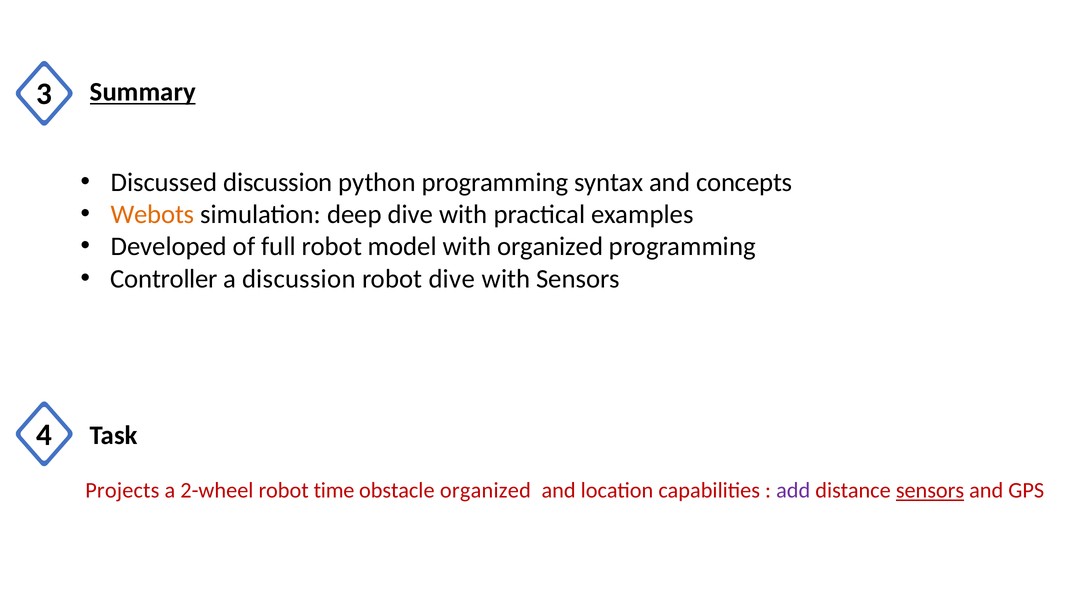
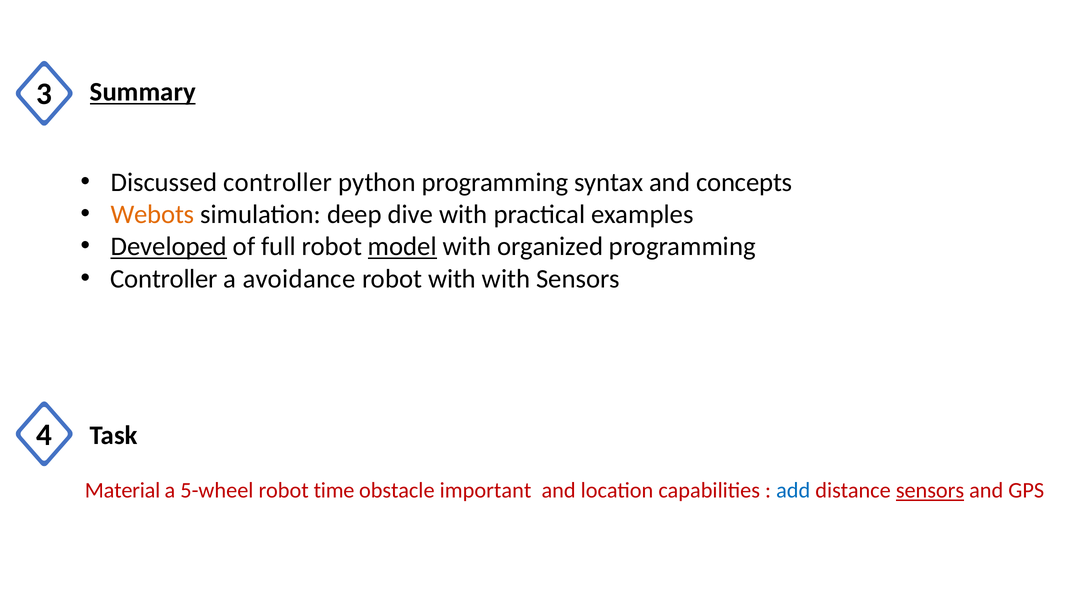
Discussed discussion: discussion -> controller
Developed underline: none -> present
model underline: none -> present
a discussion: discussion -> avoidance
robot dive: dive -> with
Projects: Projects -> Material
2-wheel: 2-wheel -> 5-wheel
obstacle organized: organized -> important
add colour: purple -> blue
